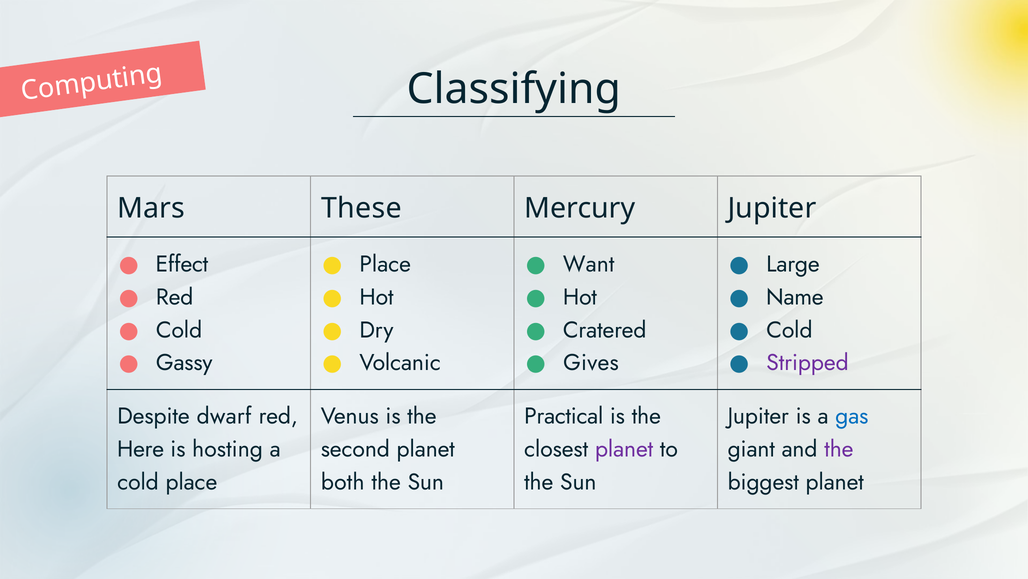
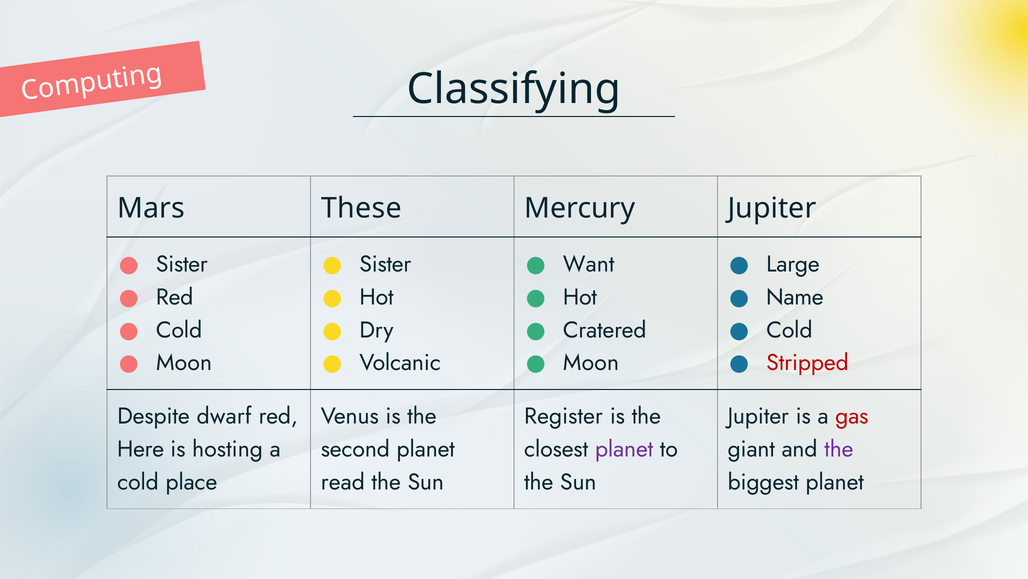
Effect at (182, 264): Effect -> Sister
Place at (385, 264): Place -> Sister
Gassy at (184, 362): Gassy -> Moon
Gives at (591, 362): Gives -> Moon
Stripped colour: purple -> red
Practical: Practical -> Register
gas colour: blue -> red
both: both -> read
